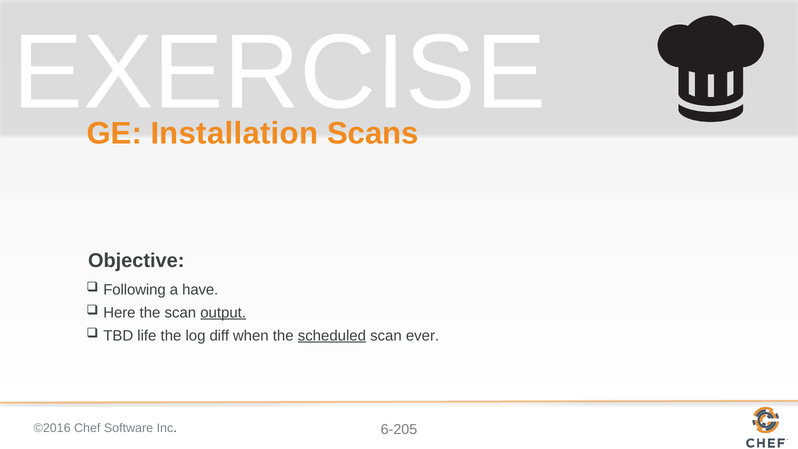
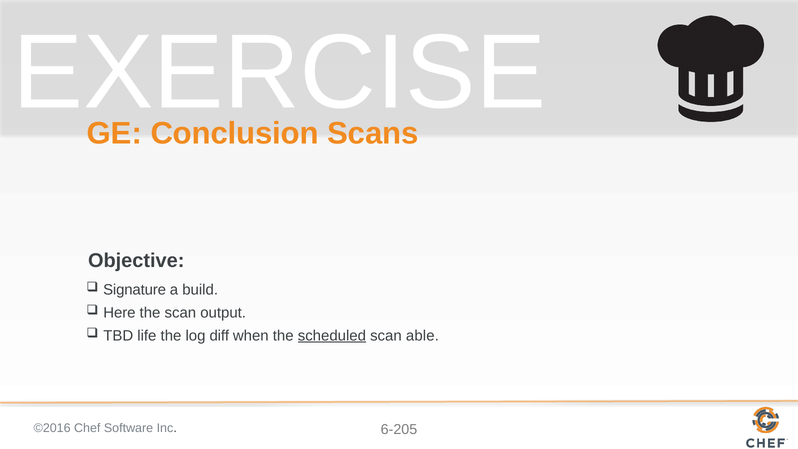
Installation: Installation -> Conclusion
Following: Following -> Signature
have: have -> build
output underline: present -> none
ever: ever -> able
